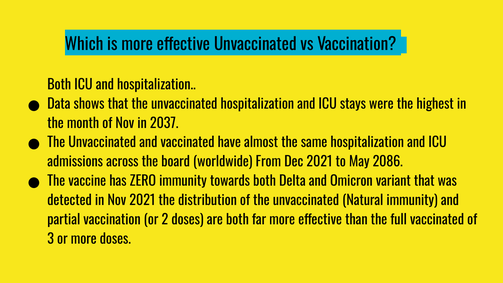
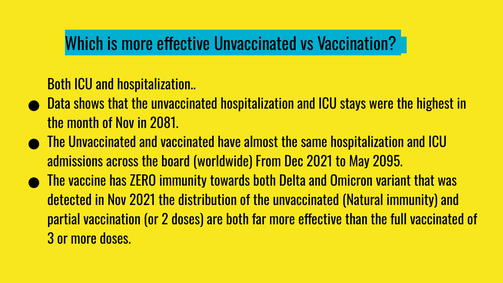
2037: 2037 -> 2081
2086: 2086 -> 2095
